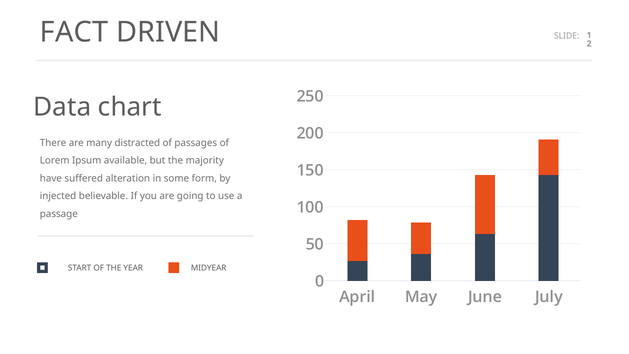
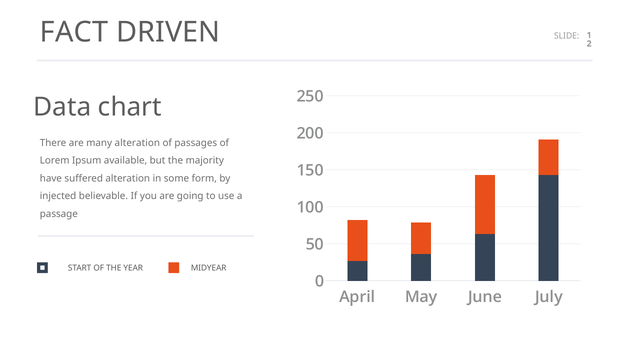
many distracted: distracted -> alteration
